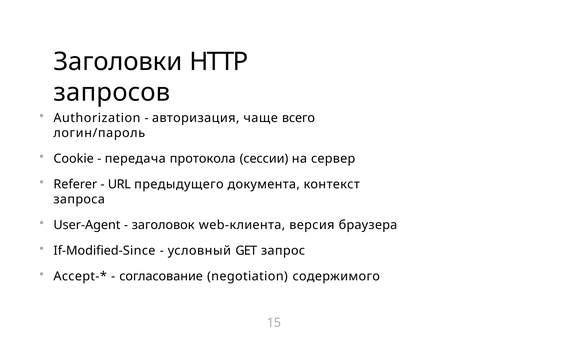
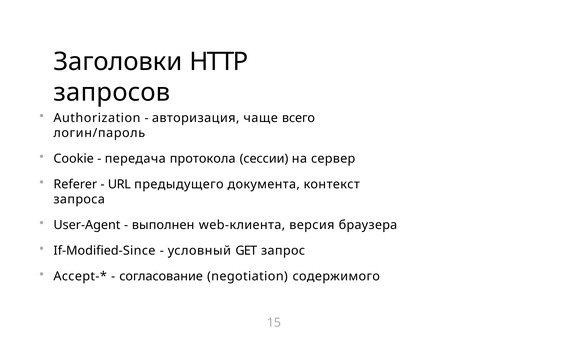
заголовок: заголовок -> выполнен
